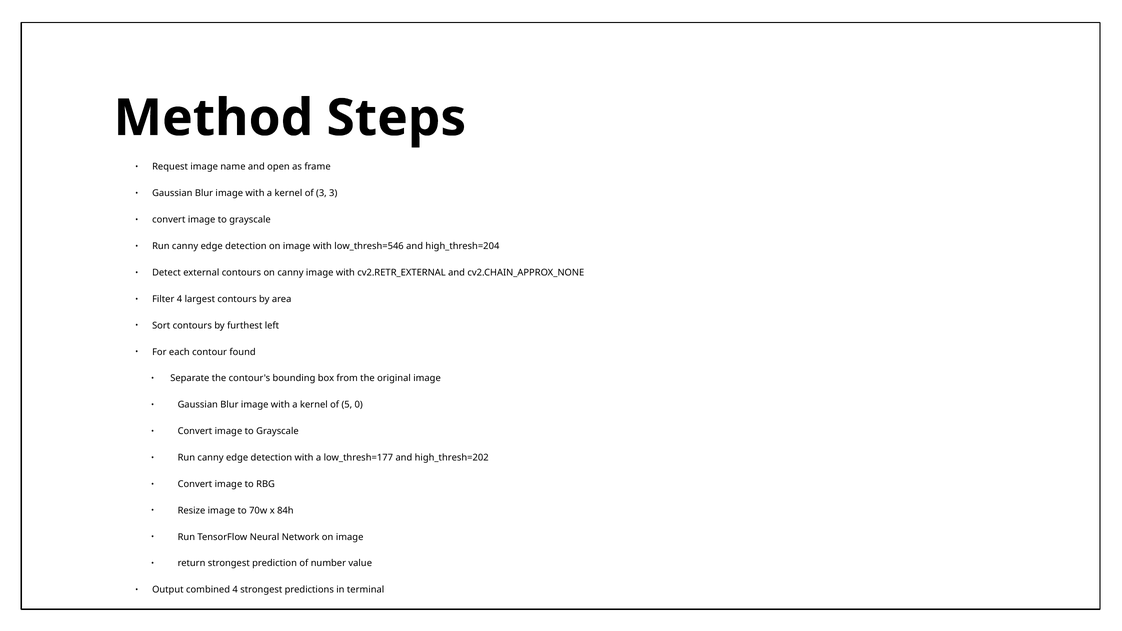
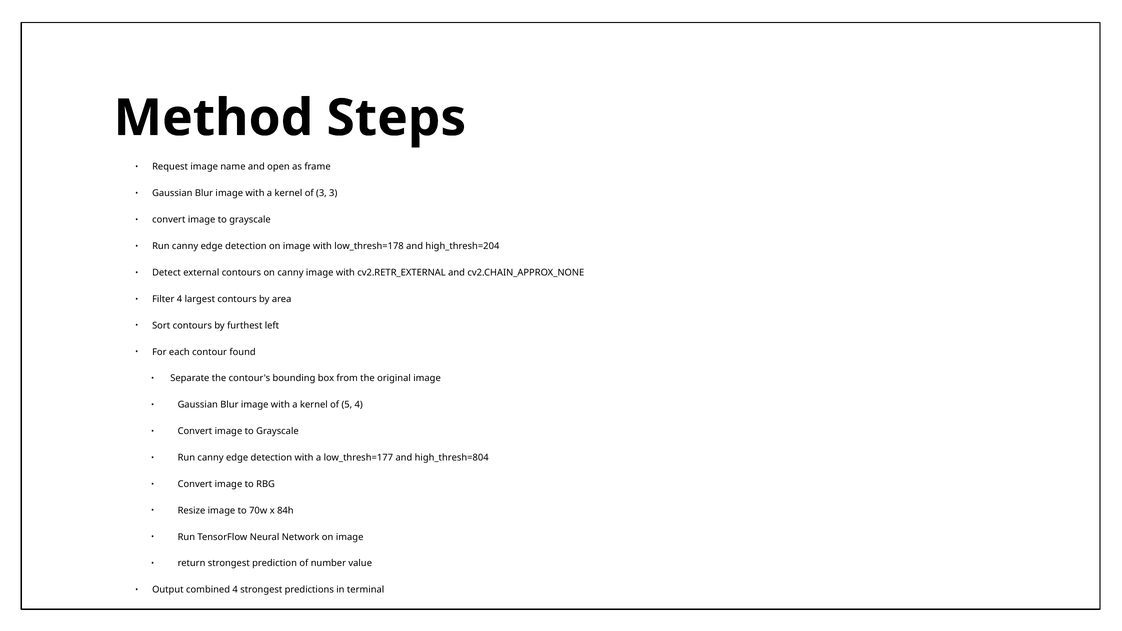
low_thresh=546: low_thresh=546 -> low_thresh=178
5 0: 0 -> 4
high_thresh=202: high_thresh=202 -> high_thresh=804
